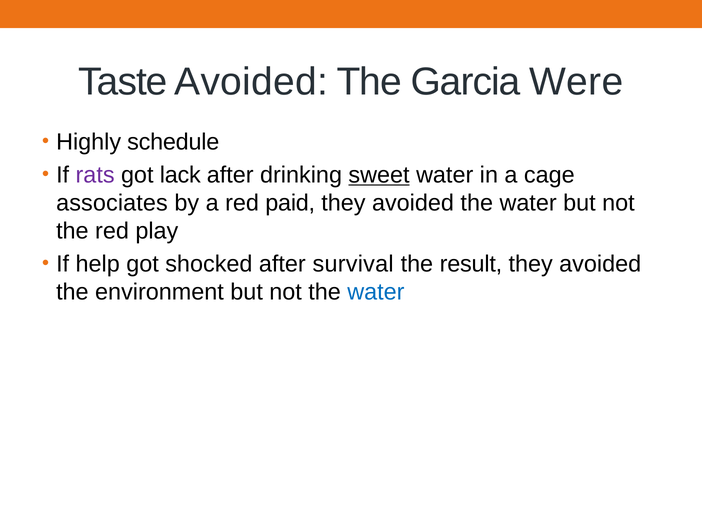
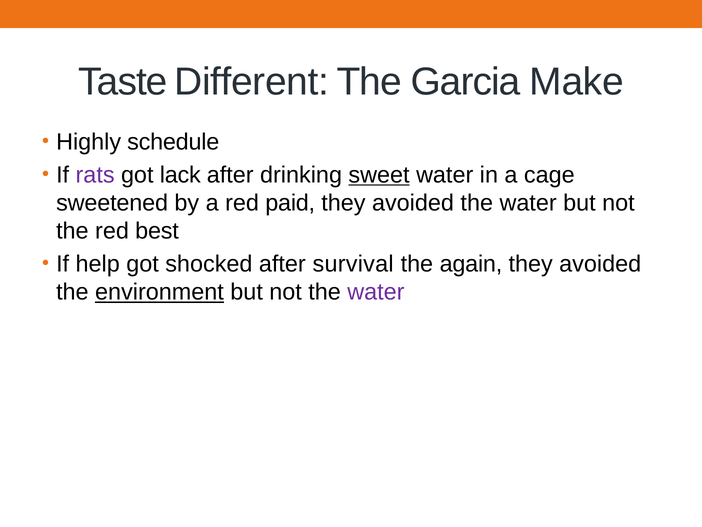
Taste Avoided: Avoided -> Different
Were: Were -> Make
associates: associates -> sweetened
play: play -> best
result: result -> again
environment underline: none -> present
water at (376, 292) colour: blue -> purple
